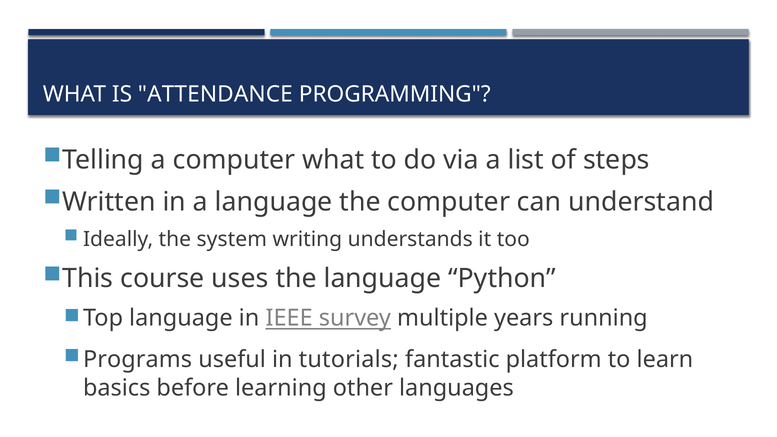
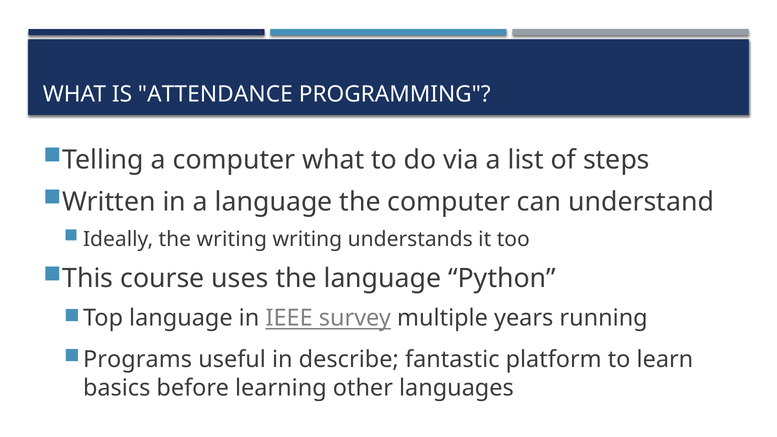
the system: system -> writing
tutorials: tutorials -> describe
